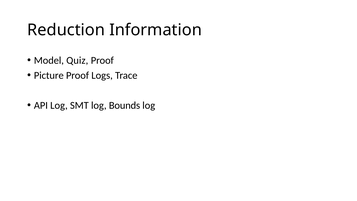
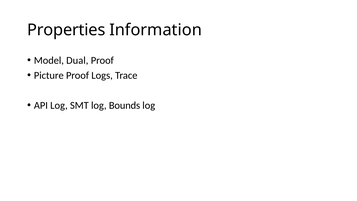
Reduction: Reduction -> Properties
Quiz: Quiz -> Dual
